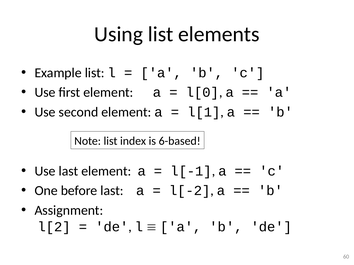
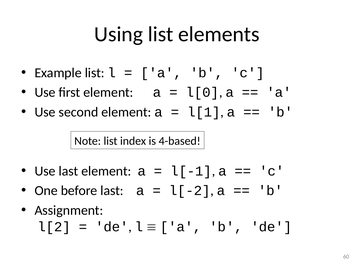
6-based: 6-based -> 4-based
